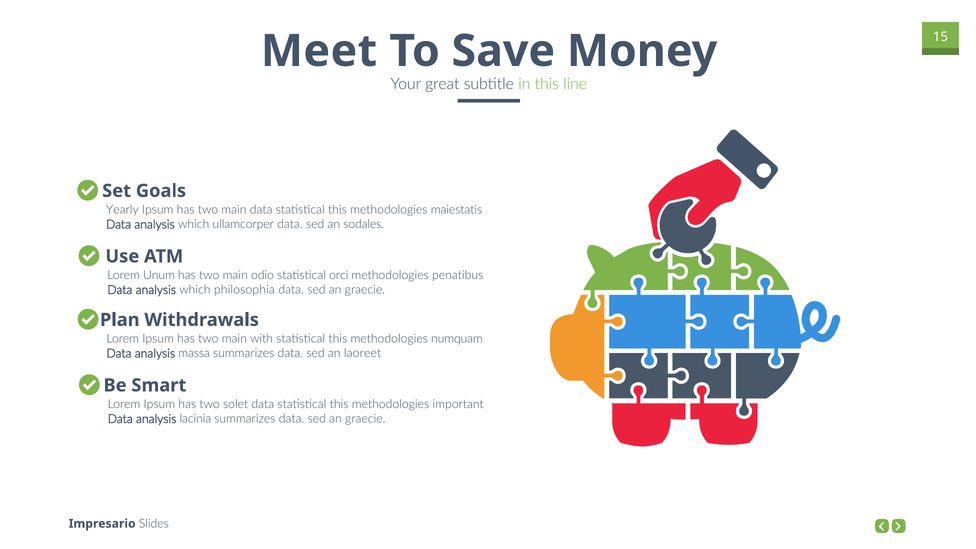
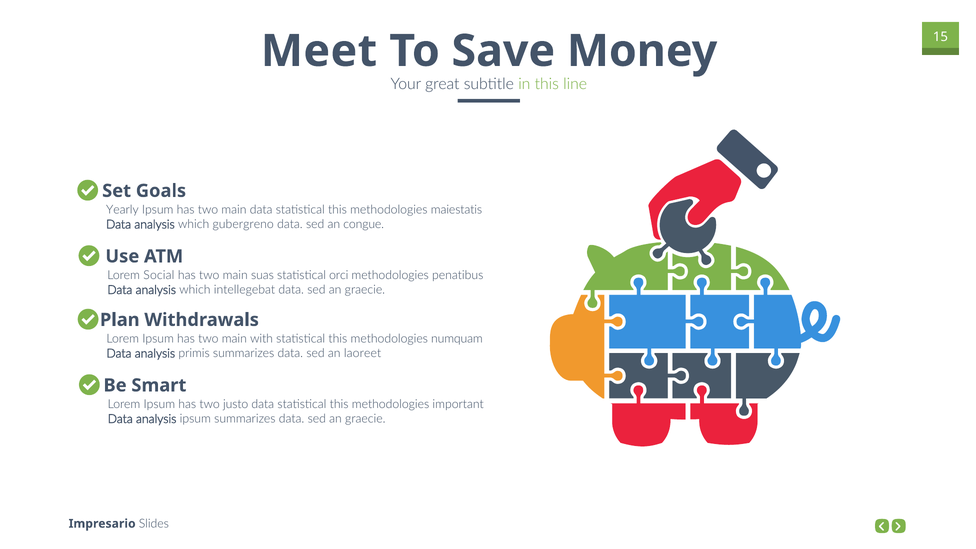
ullamcorper: ullamcorper -> gubergreno
sodales: sodales -> congue
Unum: Unum -> Social
odio: odio -> suas
philosophia: philosophia -> intellegebat
massa: massa -> primis
solet: solet -> justo
analysis lacinia: lacinia -> ipsum
